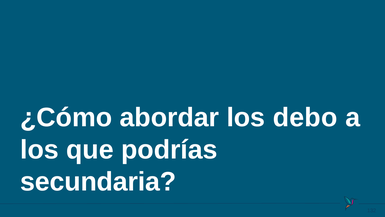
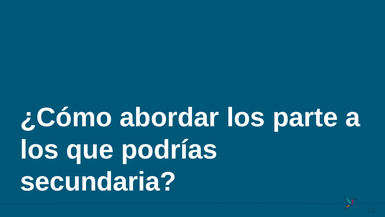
debo: debo -> parte
